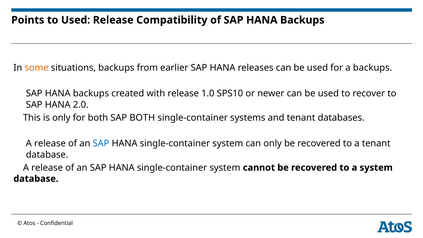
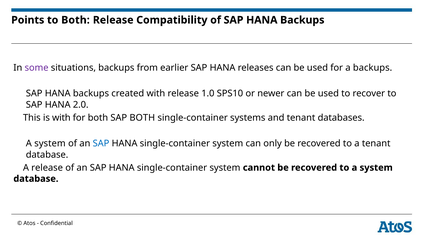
to Used: Used -> Both
some colour: orange -> purple
is only: only -> with
release at (50, 144): release -> system
